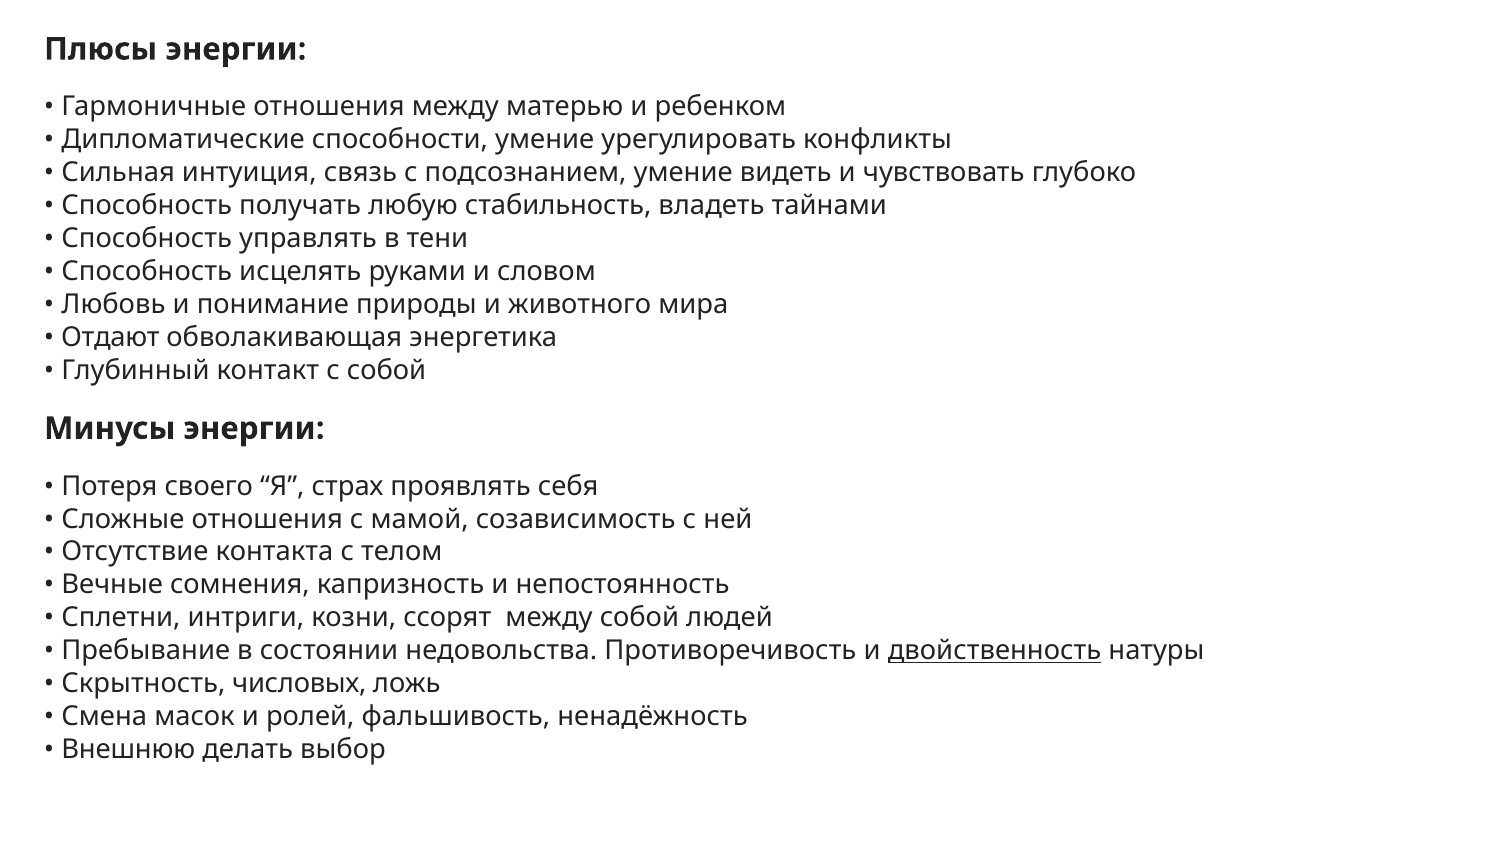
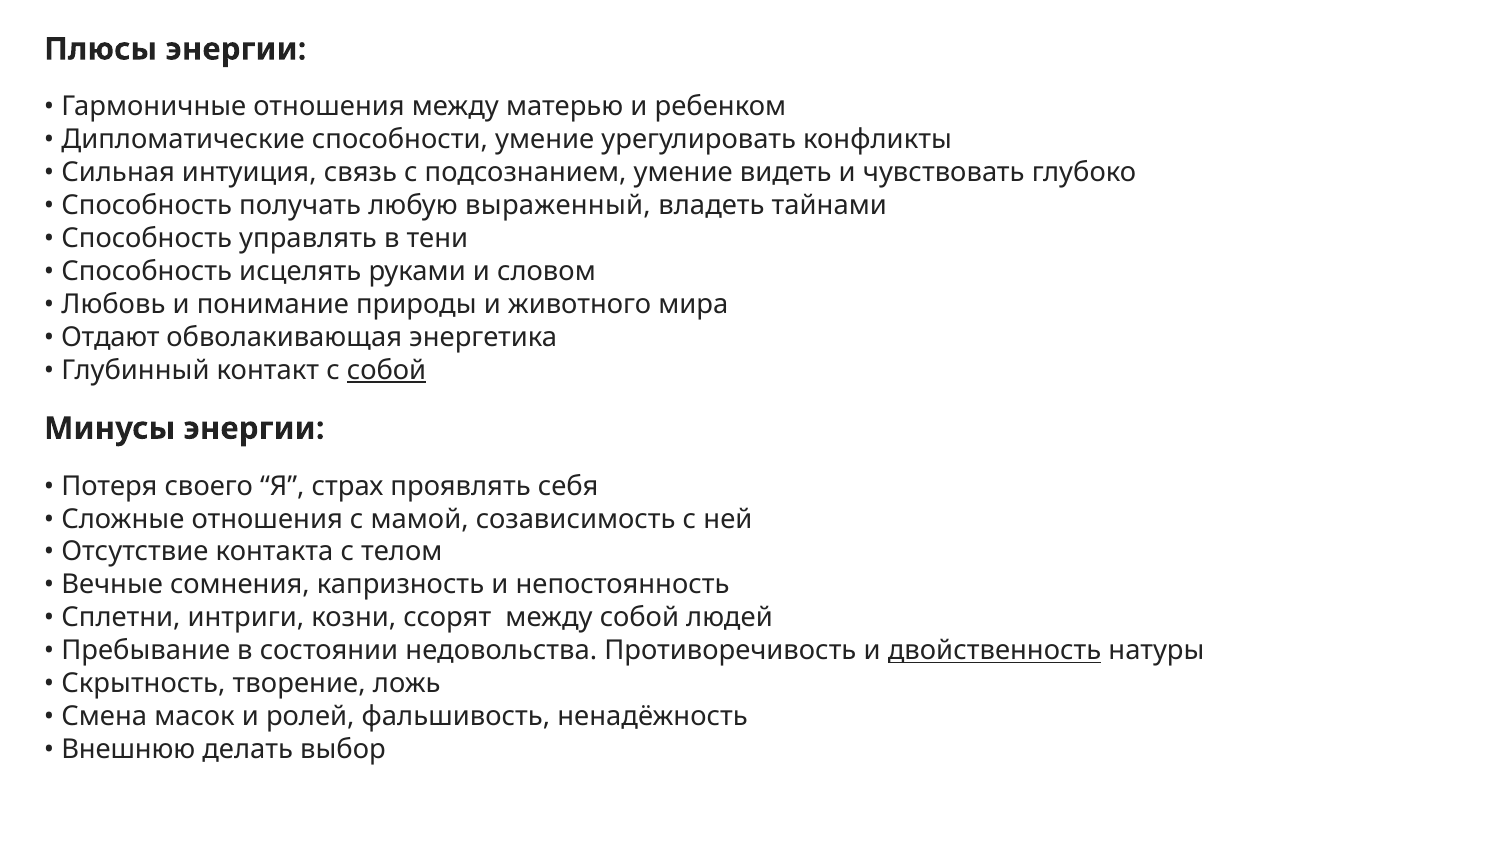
стабильность: стабильность -> выраженный
собой at (387, 370) underline: none -> present
числовых: числовых -> творение
